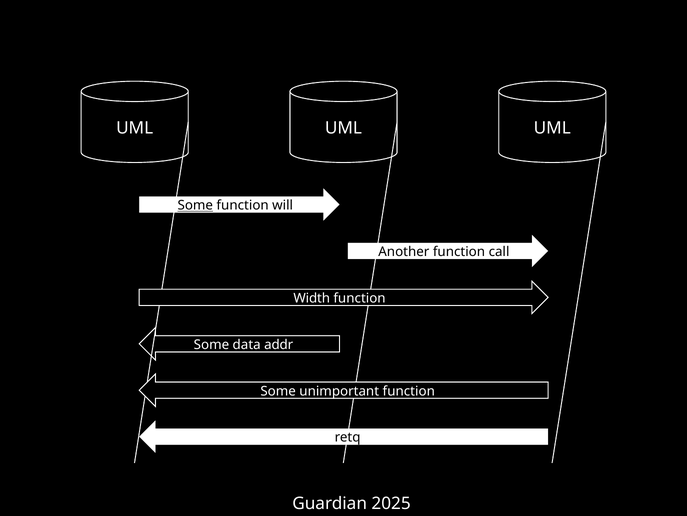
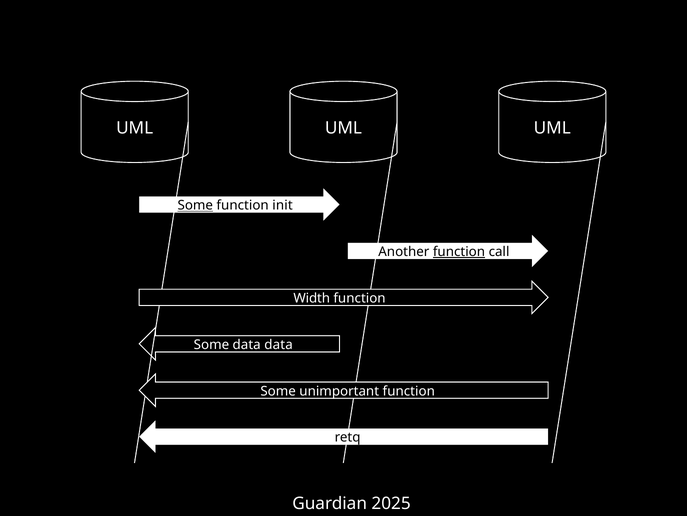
will: will -> init
function at (459, 251) underline: none -> present
data addr: addr -> data
